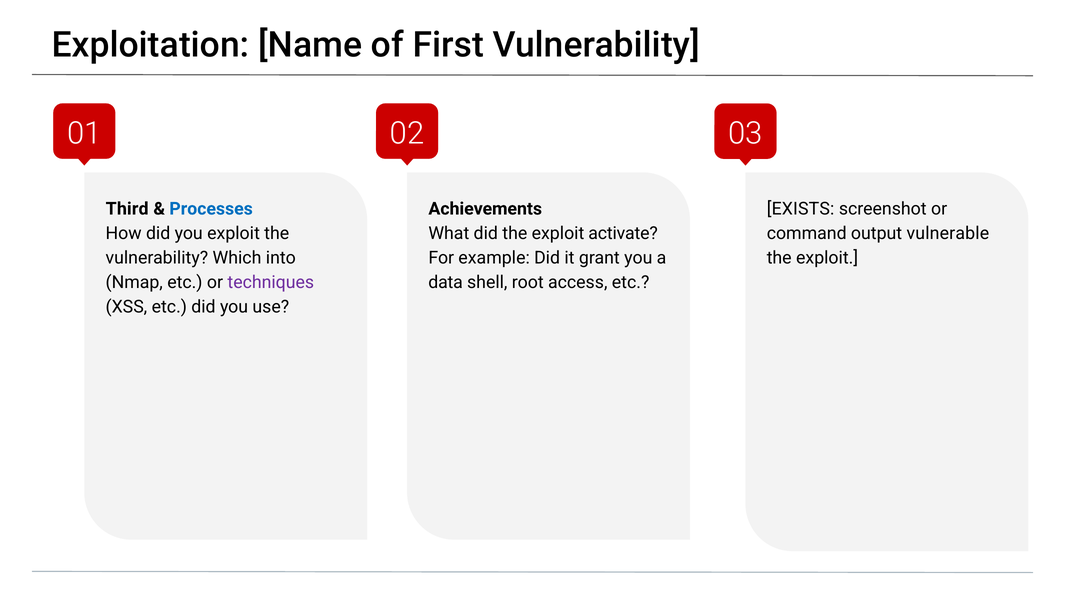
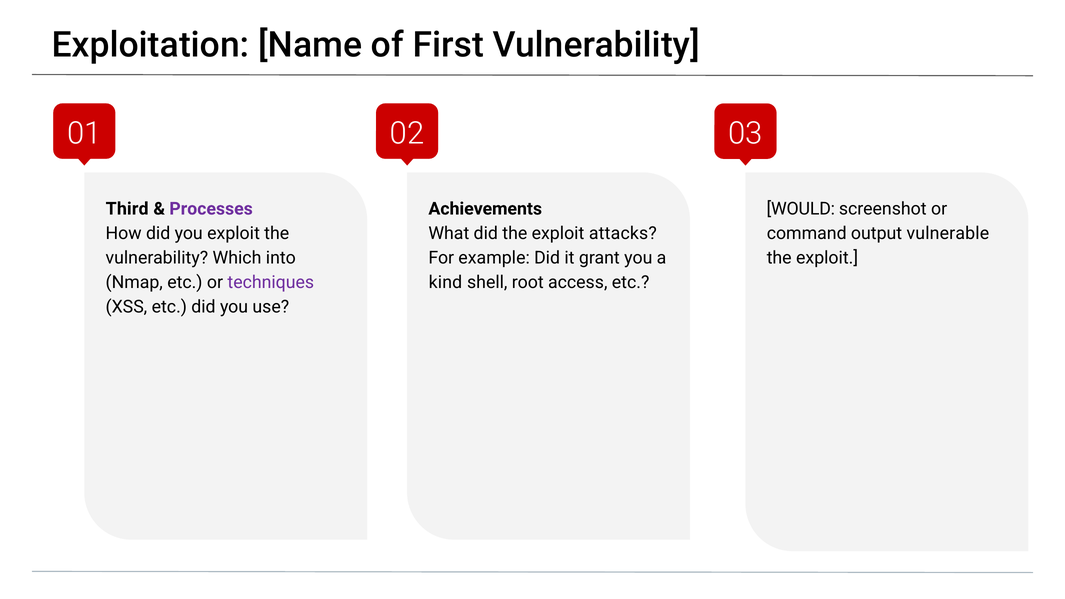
EXISTS: EXISTS -> WOULD
Processes colour: blue -> purple
activate: activate -> attacks
data: data -> kind
